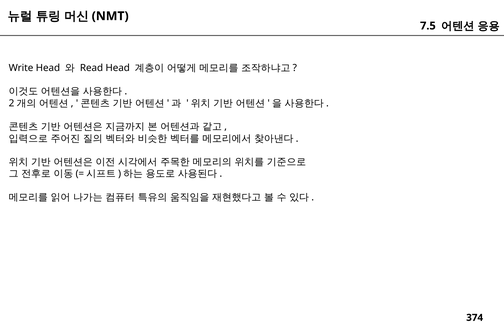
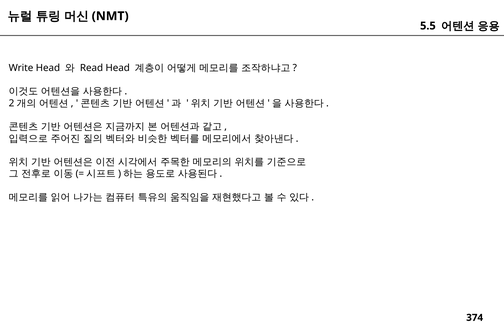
7.5: 7.5 -> 5.5
